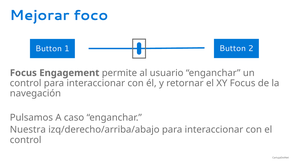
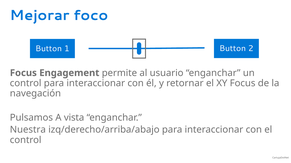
caso: caso -> vista
